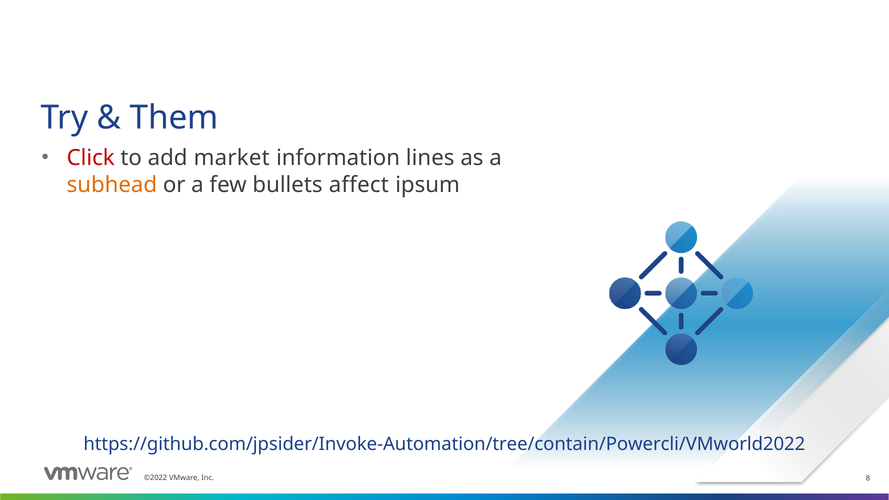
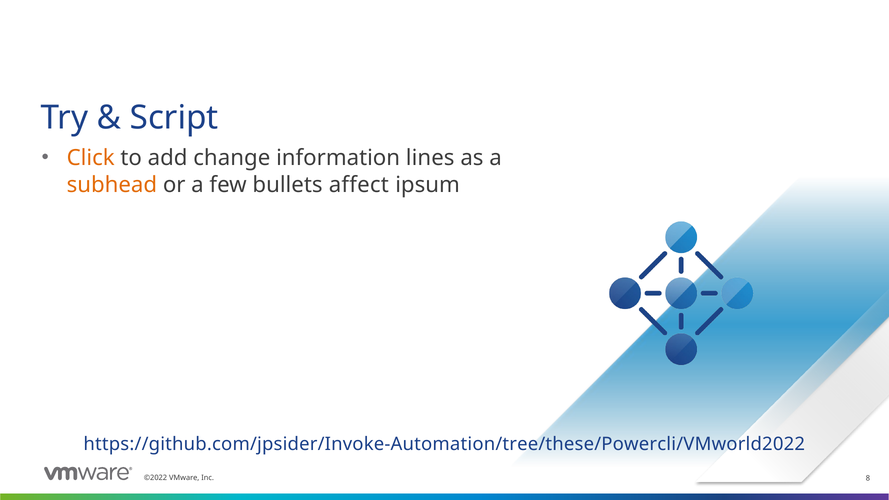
Them: Them -> Script
Click colour: red -> orange
market: market -> change
https://github.com/jpsider/Invoke-Automation/tree/contain/Powercli/VMworld2022: https://github.com/jpsider/Invoke-Automation/tree/contain/Powercli/VMworld2022 -> https://github.com/jpsider/Invoke-Automation/tree/these/Powercli/VMworld2022
